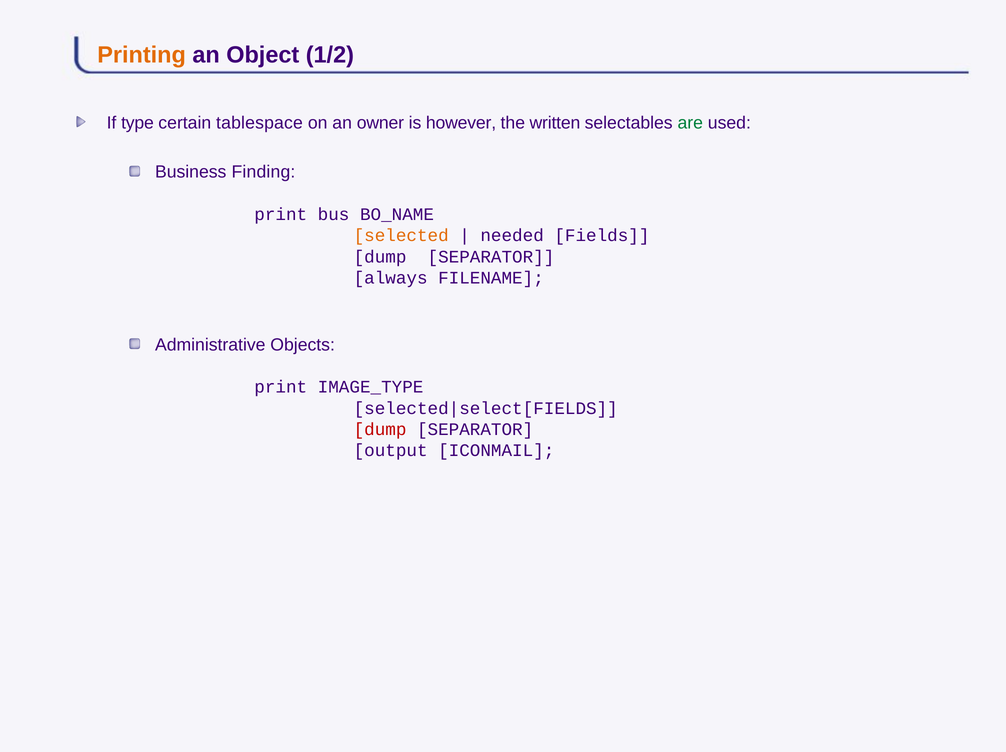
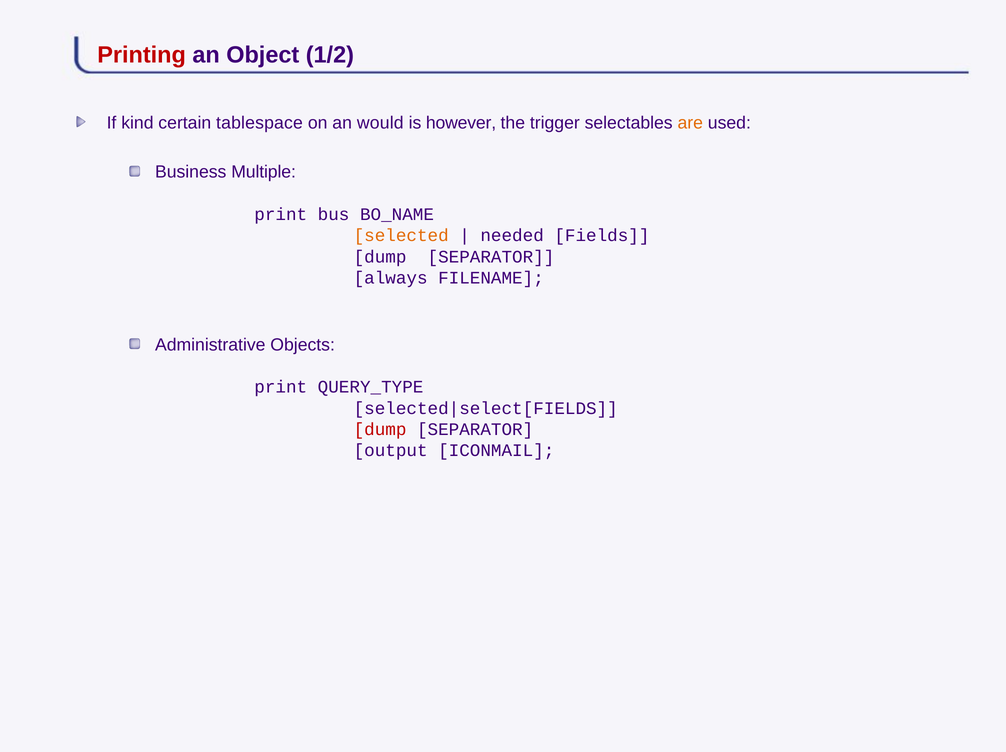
Printing colour: orange -> red
type: type -> kind
owner: owner -> would
written: written -> trigger
are colour: green -> orange
Finding: Finding -> Multiple
IMAGE_TYPE: IMAGE_TYPE -> QUERY_TYPE
